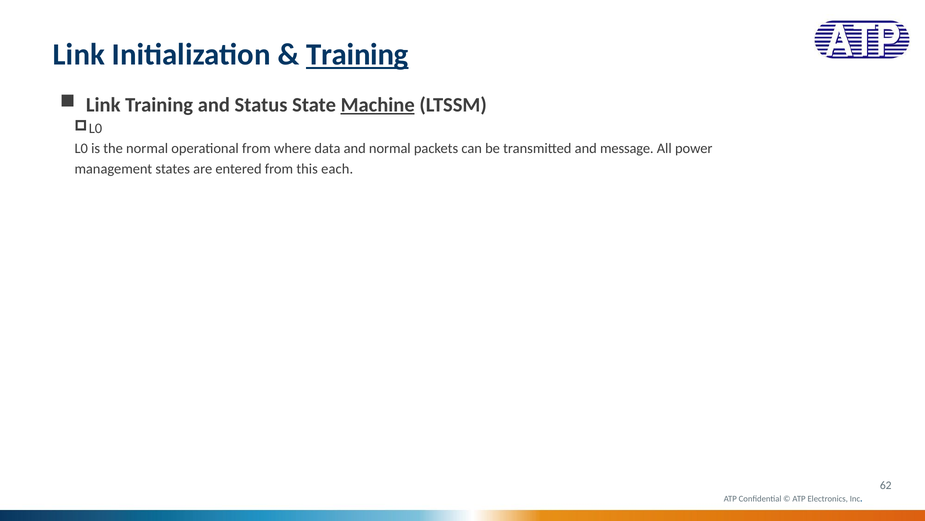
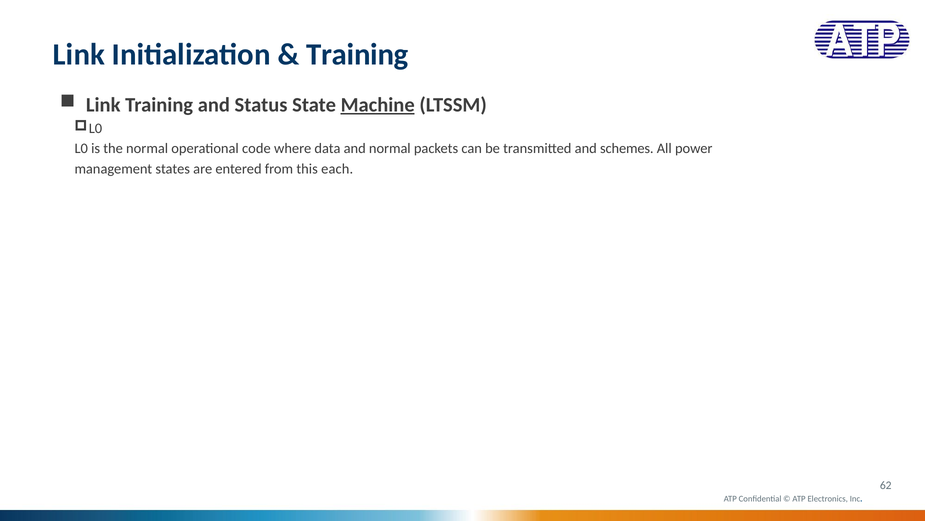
Training at (357, 55) underline: present -> none
operational from: from -> code
message: message -> schemes
